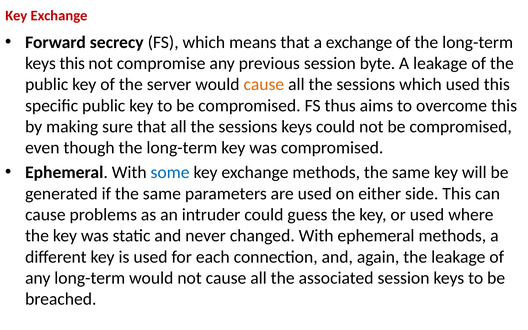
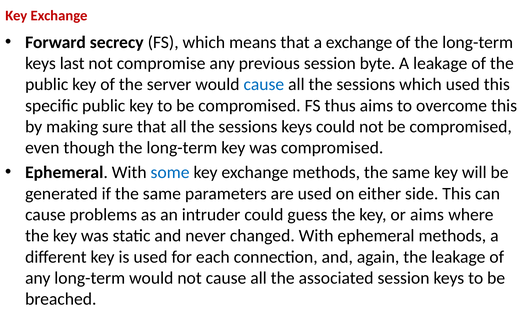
keys this: this -> last
cause at (264, 84) colour: orange -> blue
or used: used -> aims
